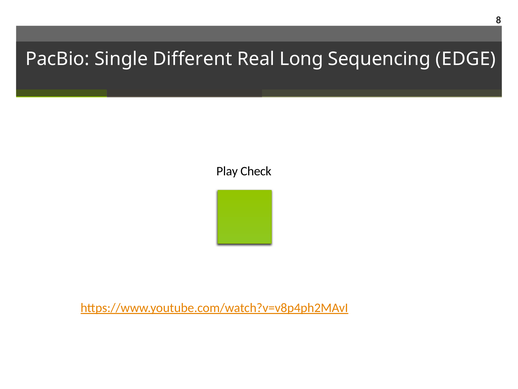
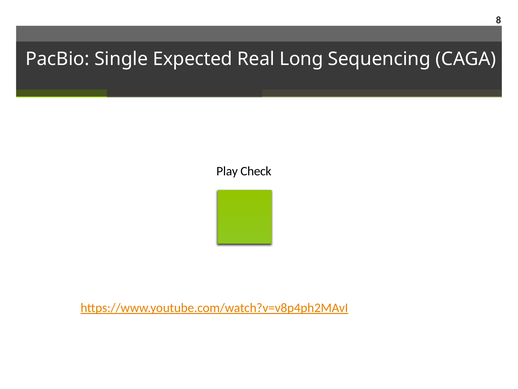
Different: Different -> Expected
EDGE: EDGE -> CAGA
